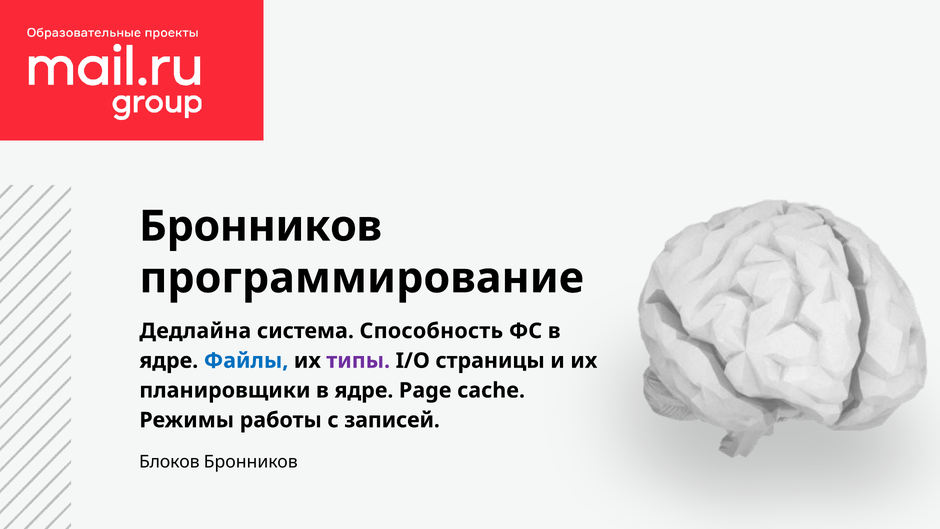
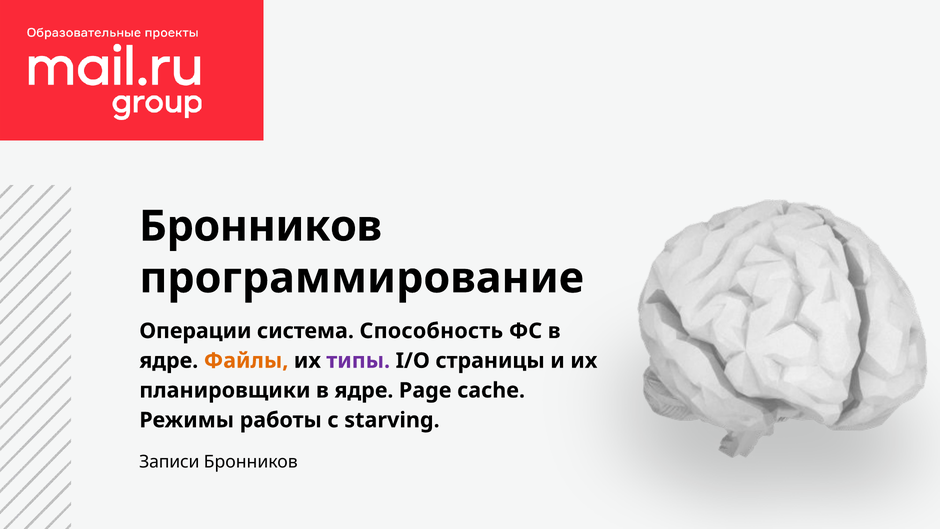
Дедлайна: Дедлайна -> Операции
Файлы colour: blue -> orange
записей: записей -> starving
Блоков: Блоков -> Записи
